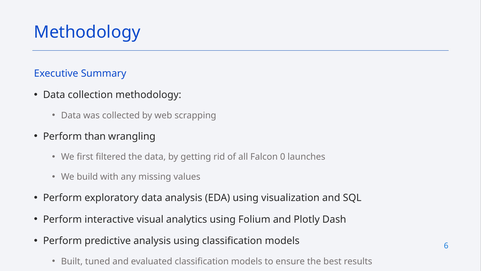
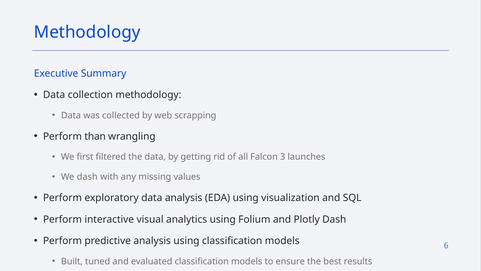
0: 0 -> 3
We build: build -> dash
